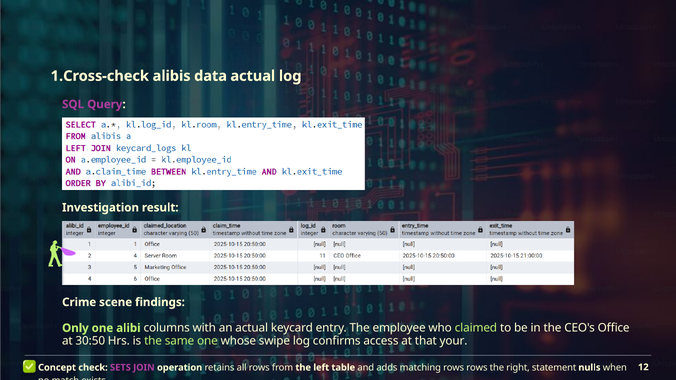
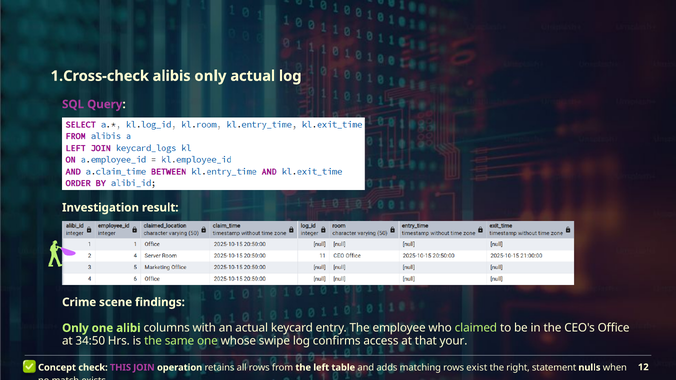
alibis data: data -> only
30:50: 30:50 -> 34:50
SETS: SETS -> THIS
rows rows: rows -> exist
